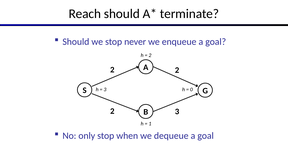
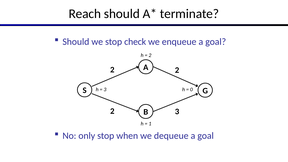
never: never -> check
